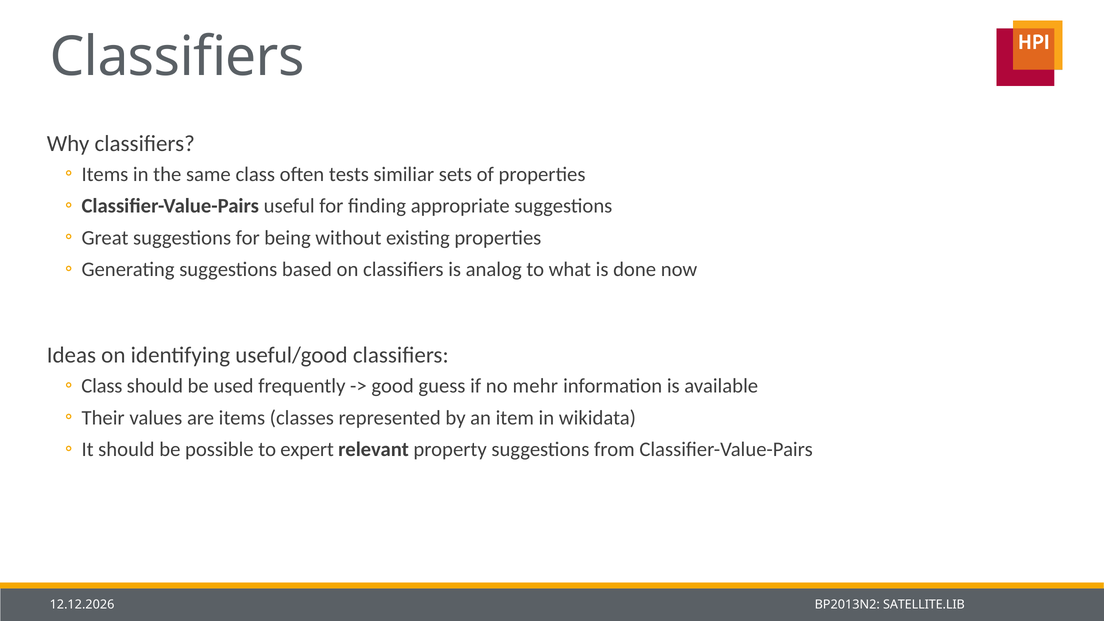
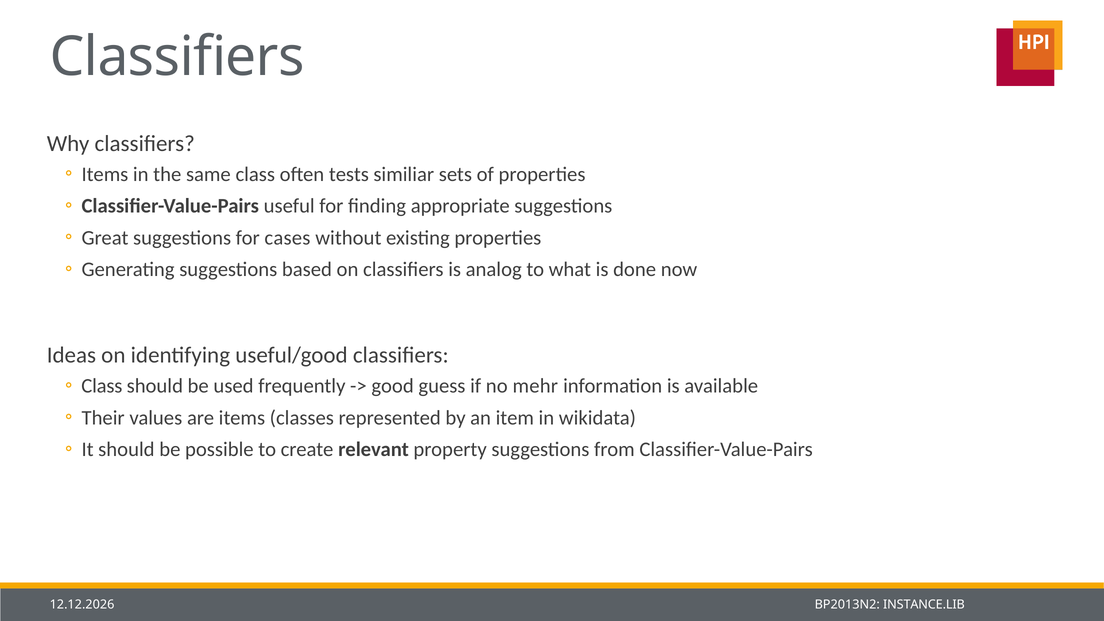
being: being -> cases
expert: expert -> create
SATELLITE.LIB: SATELLITE.LIB -> INSTANCE.LIB
